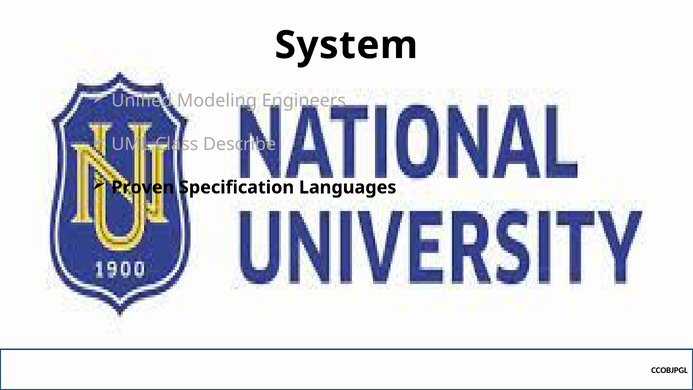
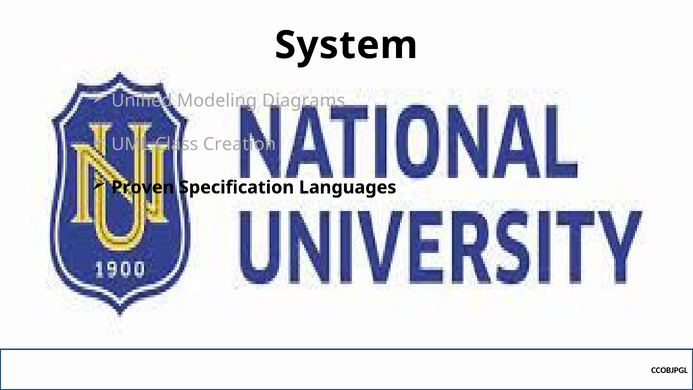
Engineers: Engineers -> Diagrams
Describe: Describe -> Creation
